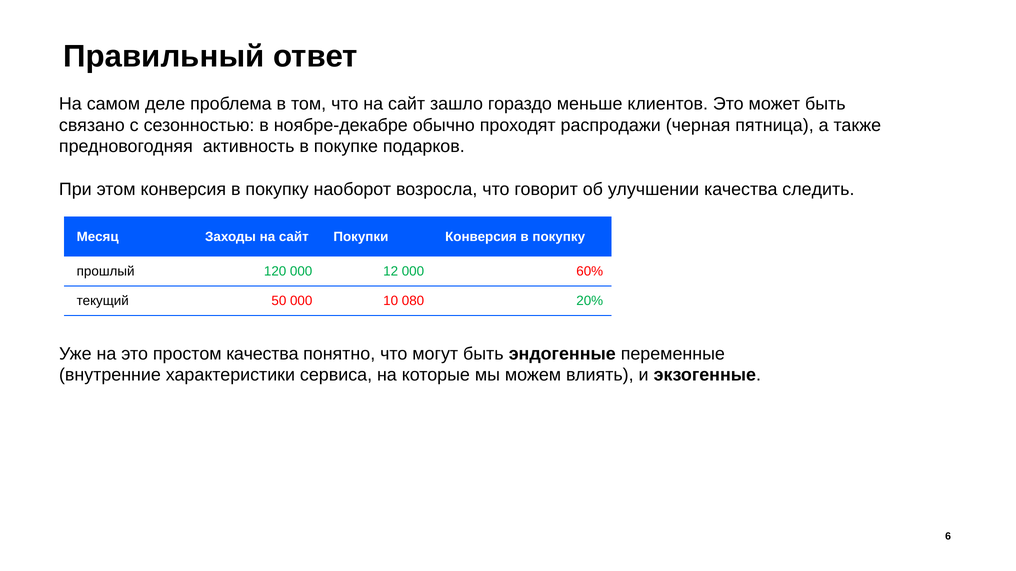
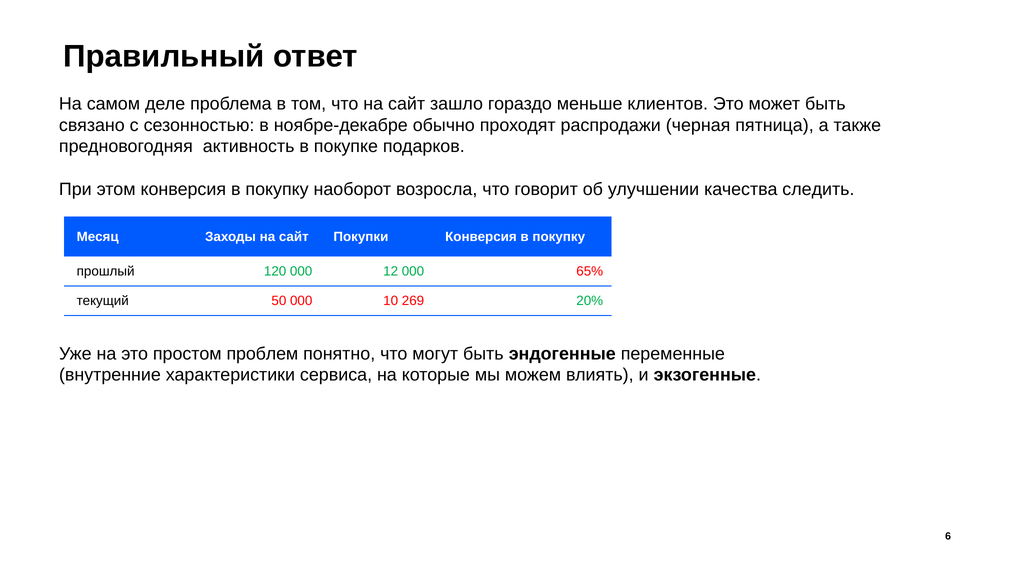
60%: 60% -> 65%
080: 080 -> 269
простом качества: качества -> проблем
